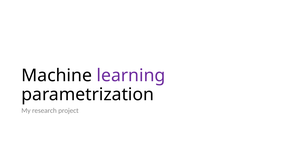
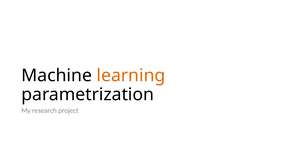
learning colour: purple -> orange
